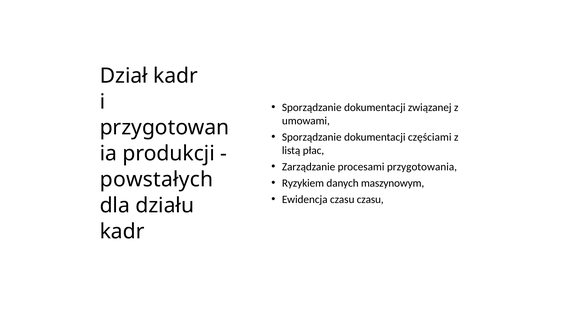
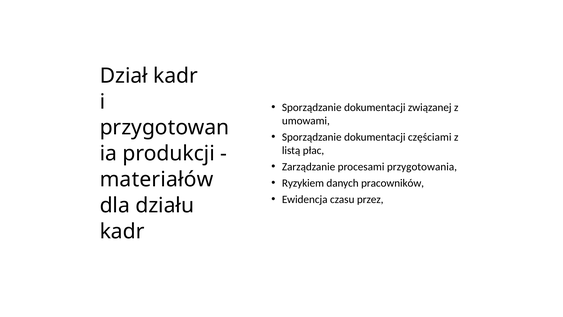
powstałych: powstałych -> materiałów
maszynowym: maszynowym -> pracowników
czasu czasu: czasu -> przez
